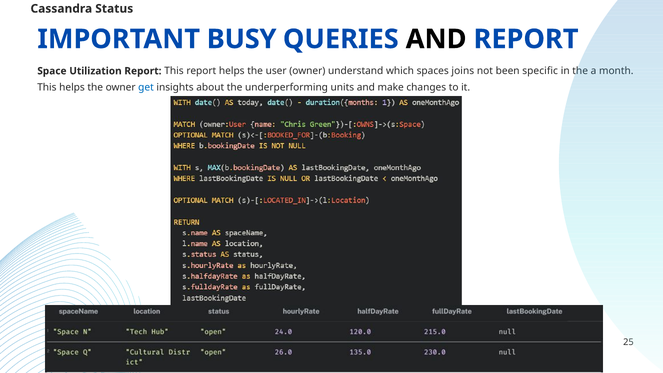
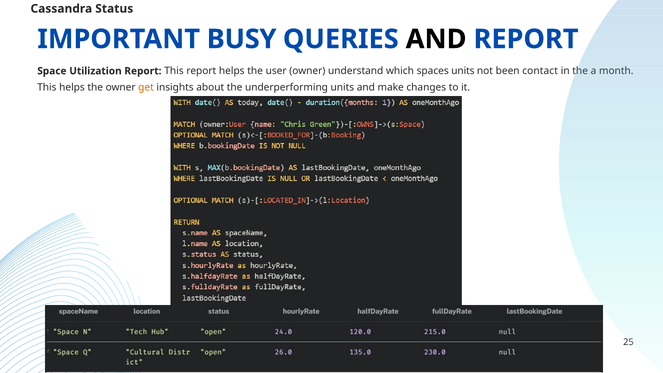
spaces joins: joins -> units
specific: specific -> contact
get colour: blue -> orange
